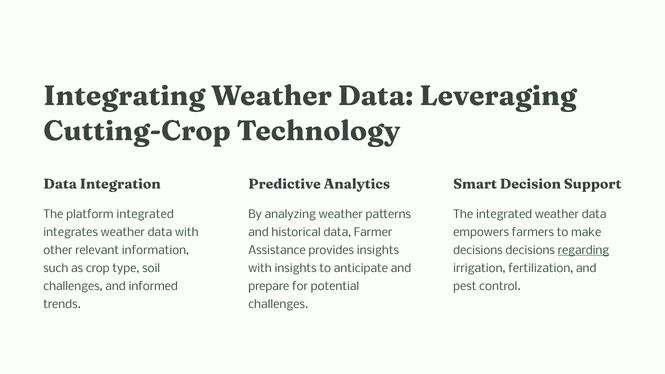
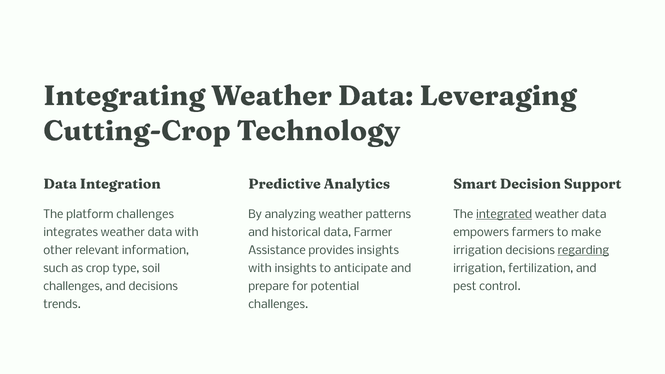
platform integrated: integrated -> challenges
integrated at (504, 215) underline: none -> present
decisions at (478, 251): decisions -> irrigation
and informed: informed -> decisions
